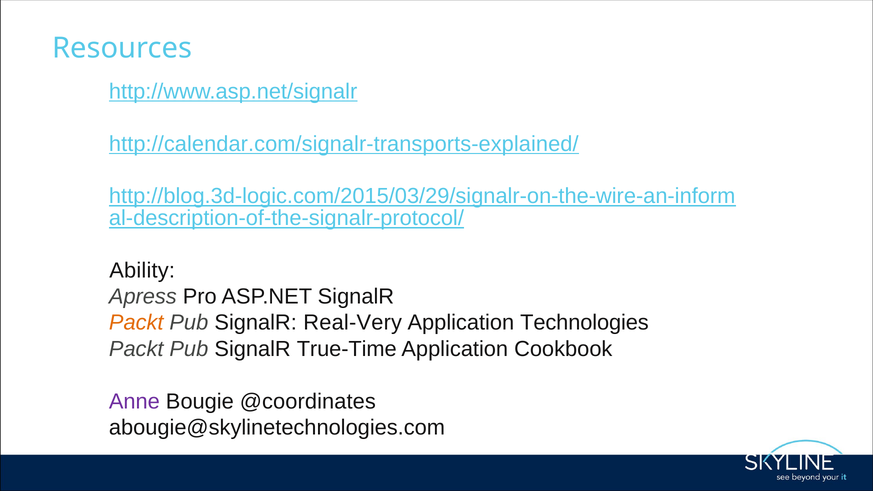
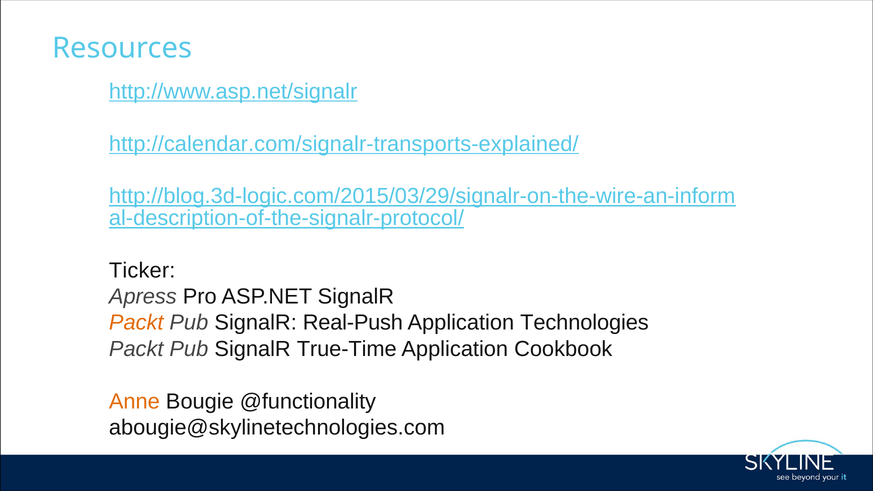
Ability: Ability -> Ticker
Real-Very: Real-Very -> Real-Push
Anne colour: purple -> orange
@coordinates: @coordinates -> @functionality
